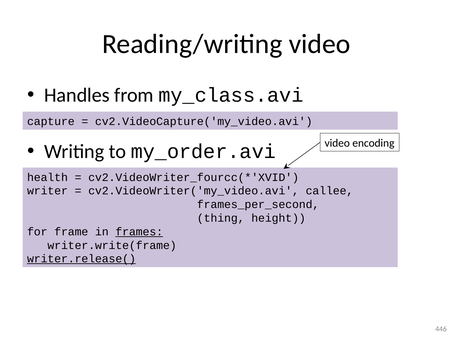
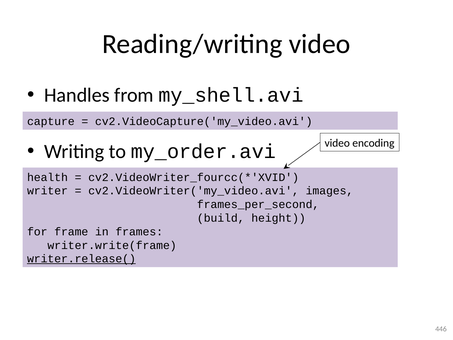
my_class.avi: my_class.avi -> my_shell.avi
callee: callee -> images
thing: thing -> build
frames underline: present -> none
